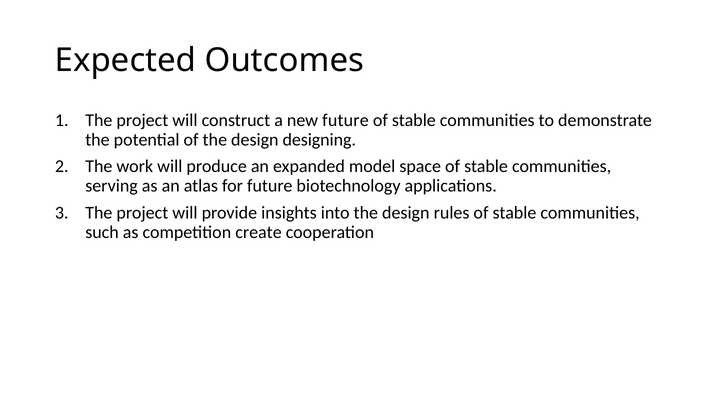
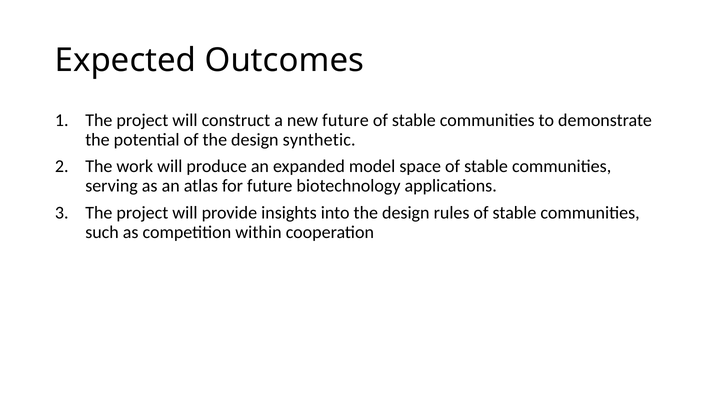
designing: designing -> synthetic
create: create -> within
